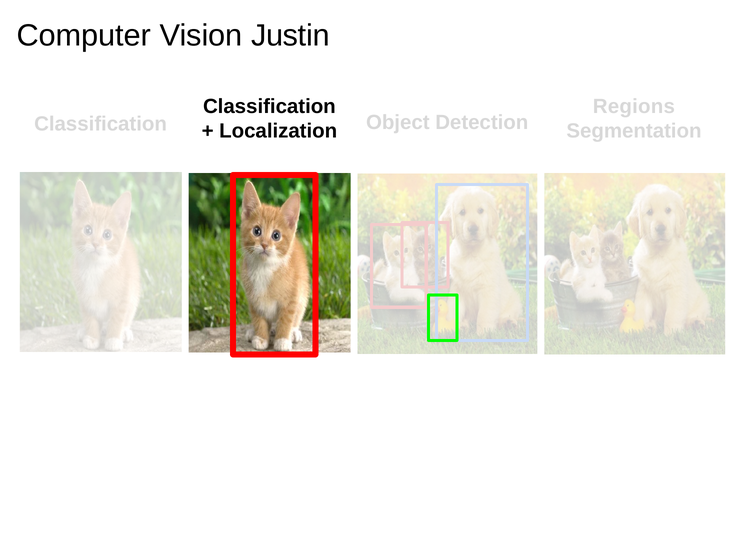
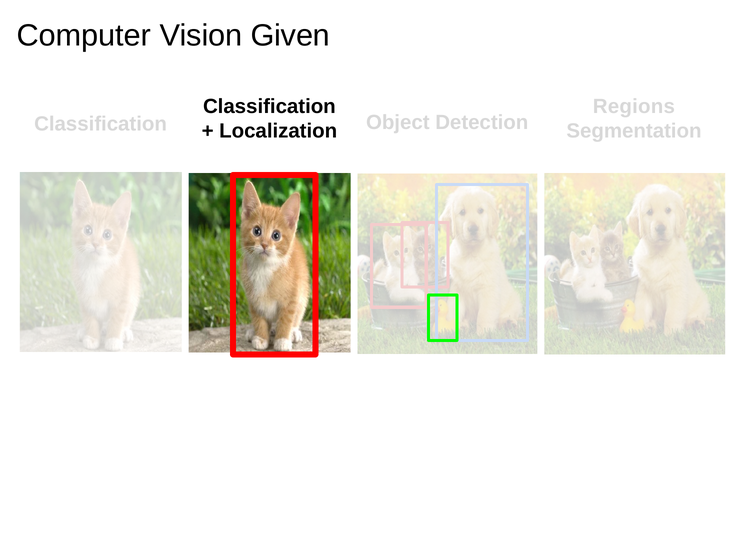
Vision Justin: Justin -> Given
